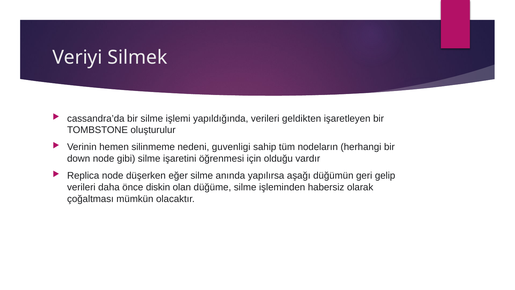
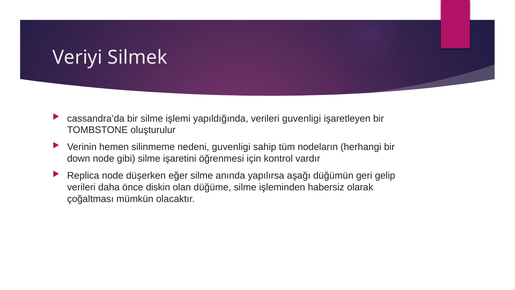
verileri geldikten: geldikten -> guvenligi
olduğu: olduğu -> kontrol
